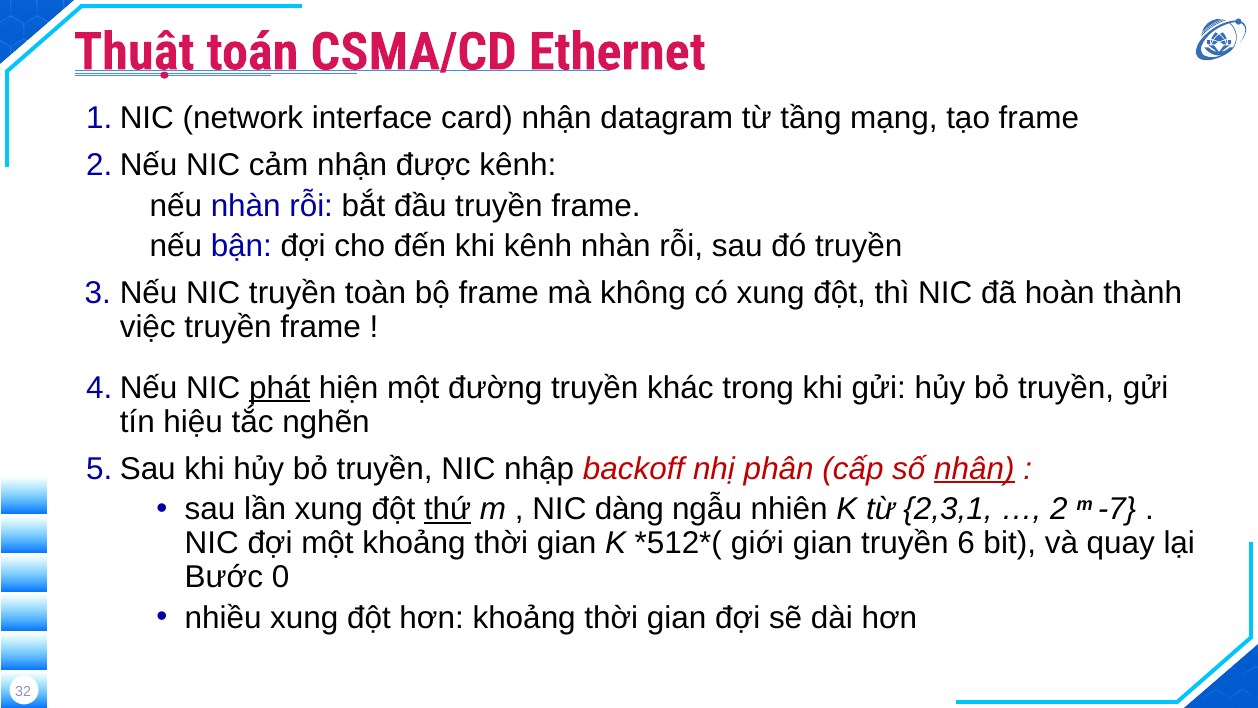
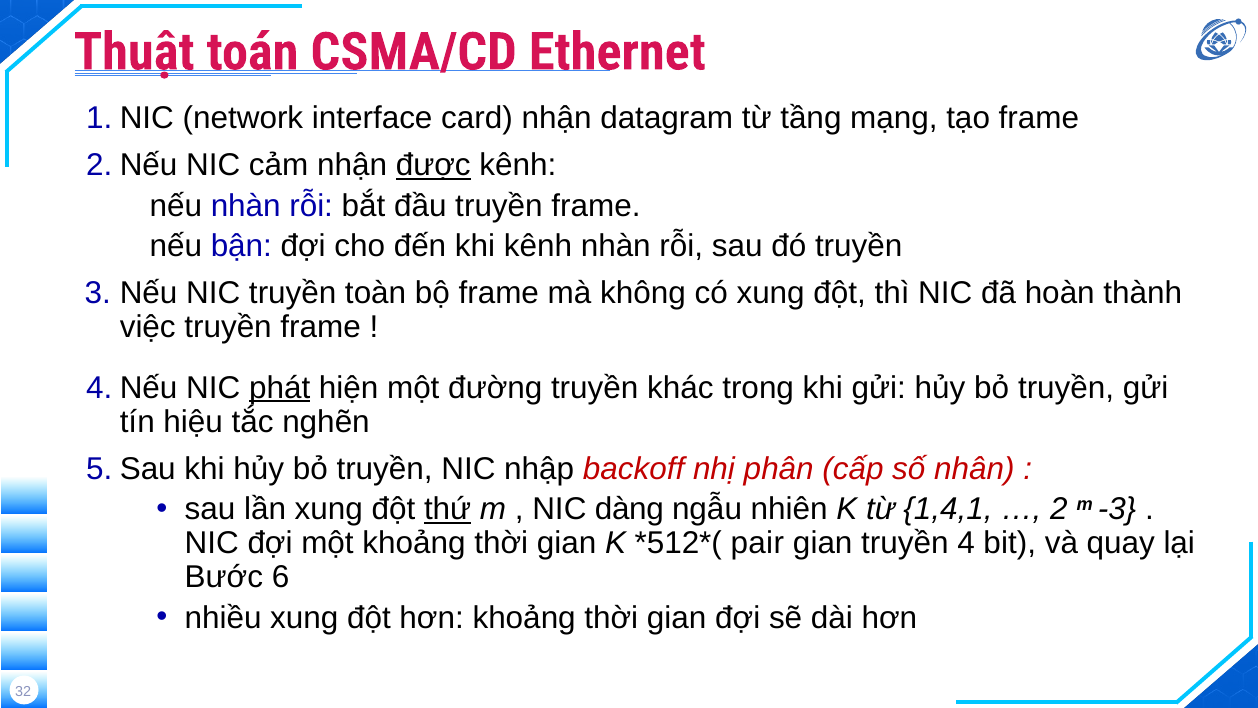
được underline: none -> present
nhân underline: present -> none
2,3,1: 2,3,1 -> 1,4,1
-7: -7 -> -3
giới: giới -> pair
6: 6 -> 4
0: 0 -> 6
